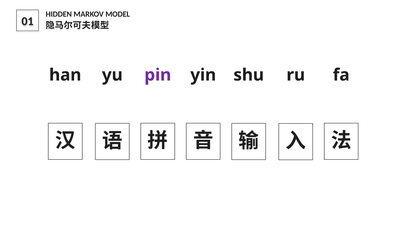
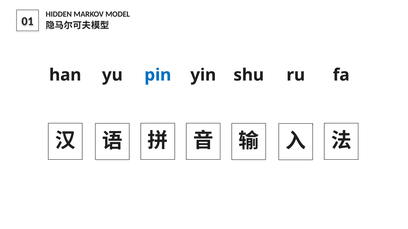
pin colour: purple -> blue
